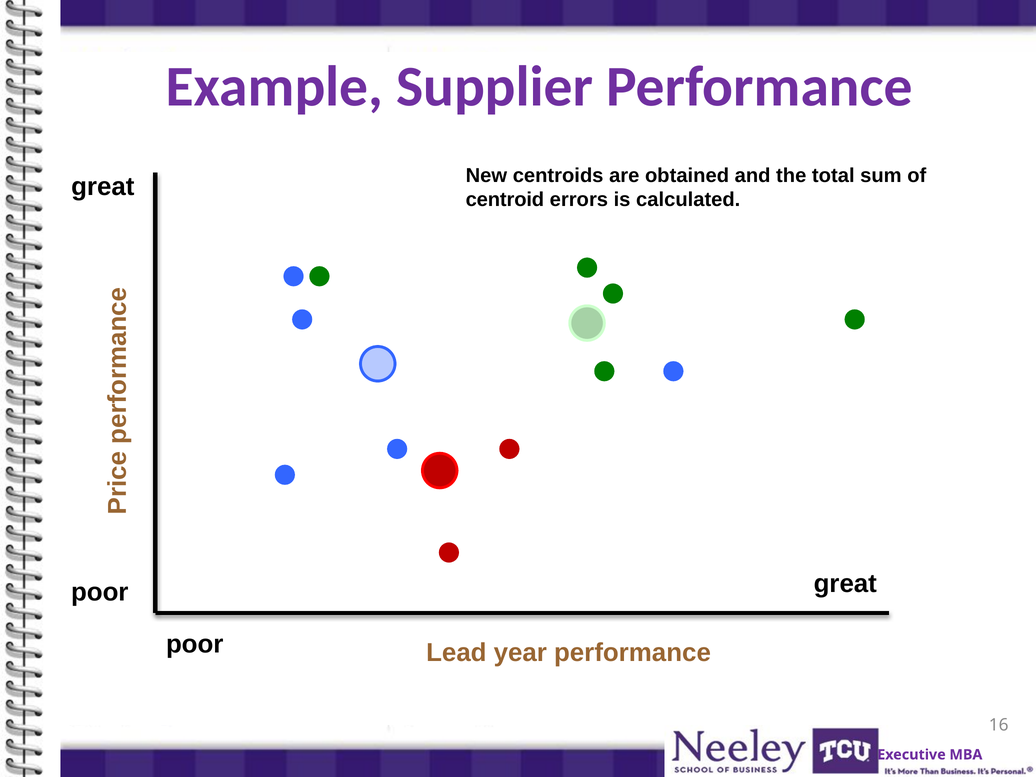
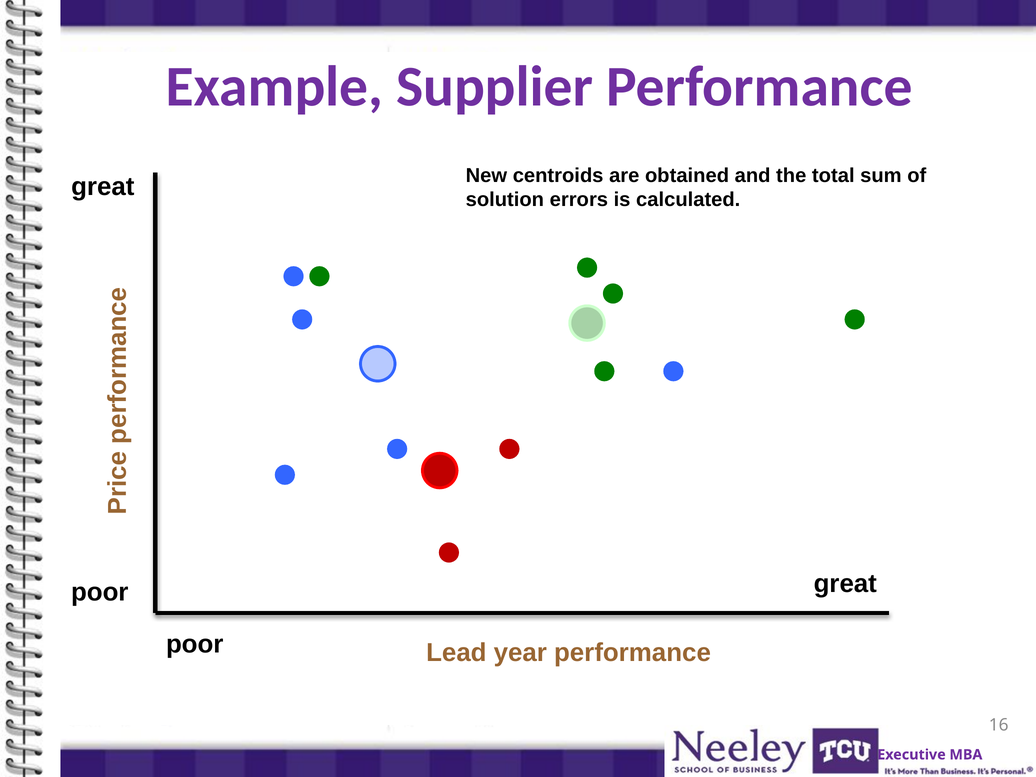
centroid: centroid -> solution
